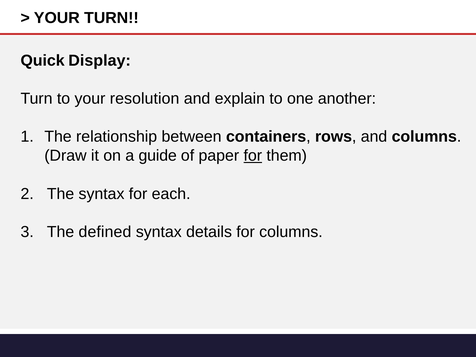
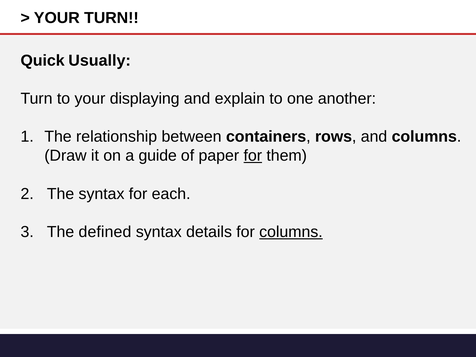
Display: Display -> Usually
resolution: resolution -> displaying
columns at (291, 232) underline: none -> present
